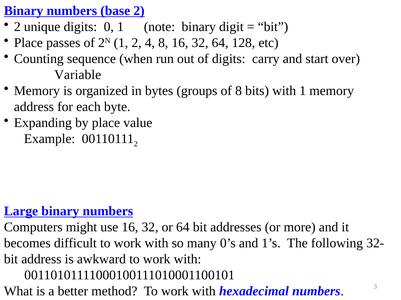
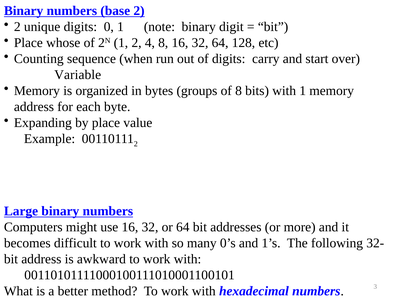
passes: passes -> whose
